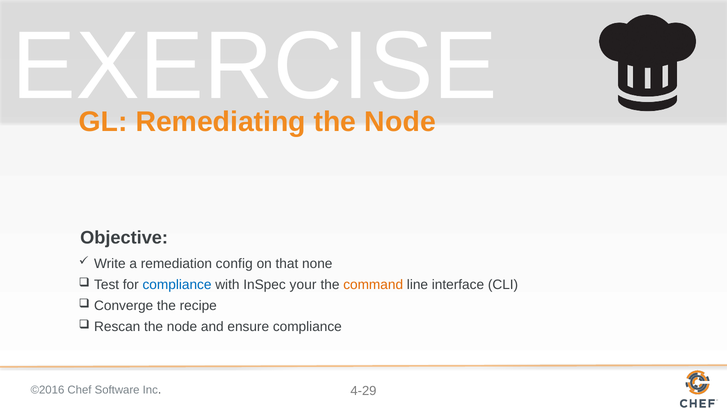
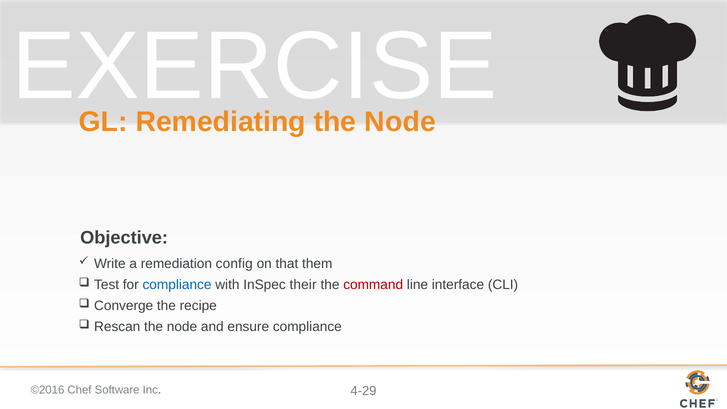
none: none -> them
your: your -> their
command colour: orange -> red
